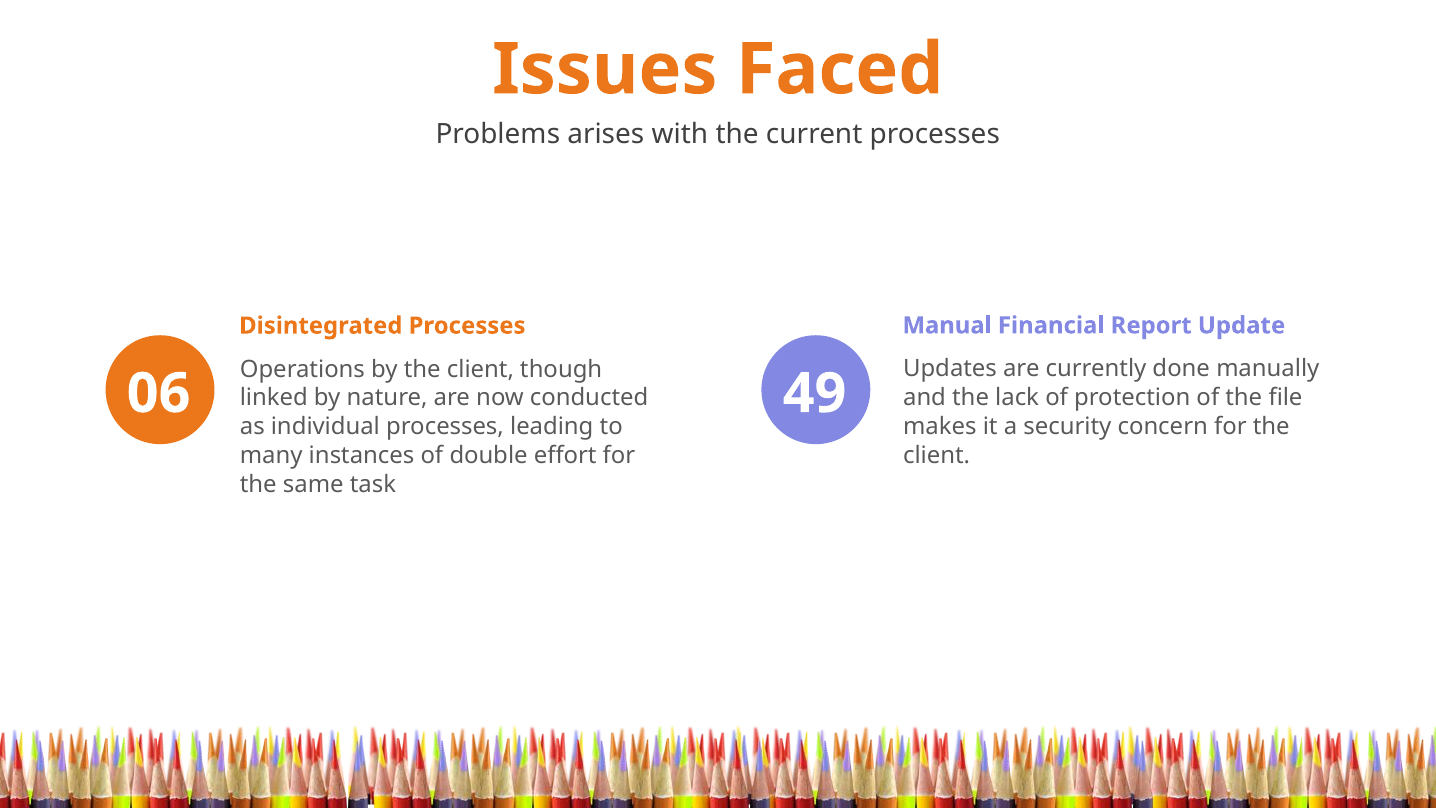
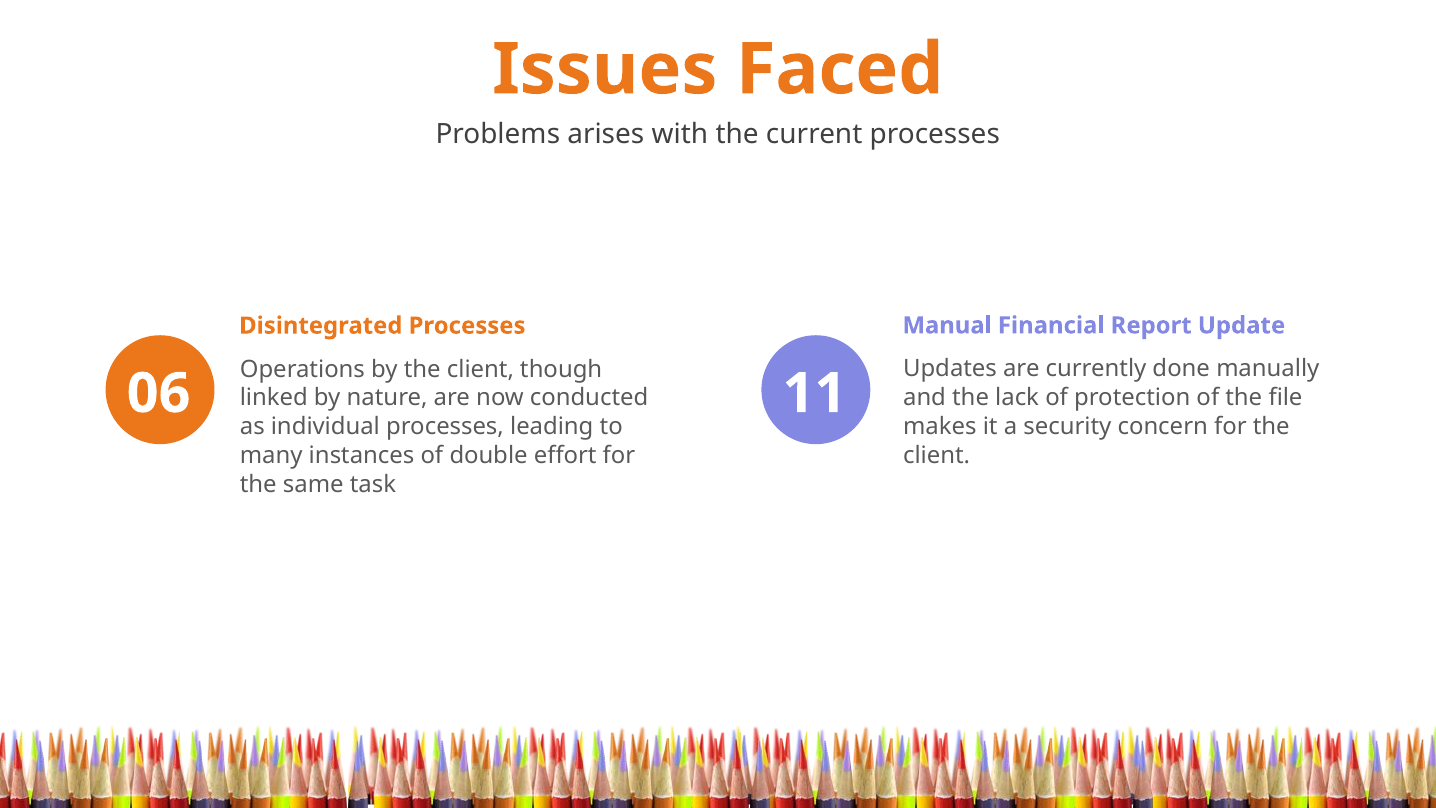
49: 49 -> 11
